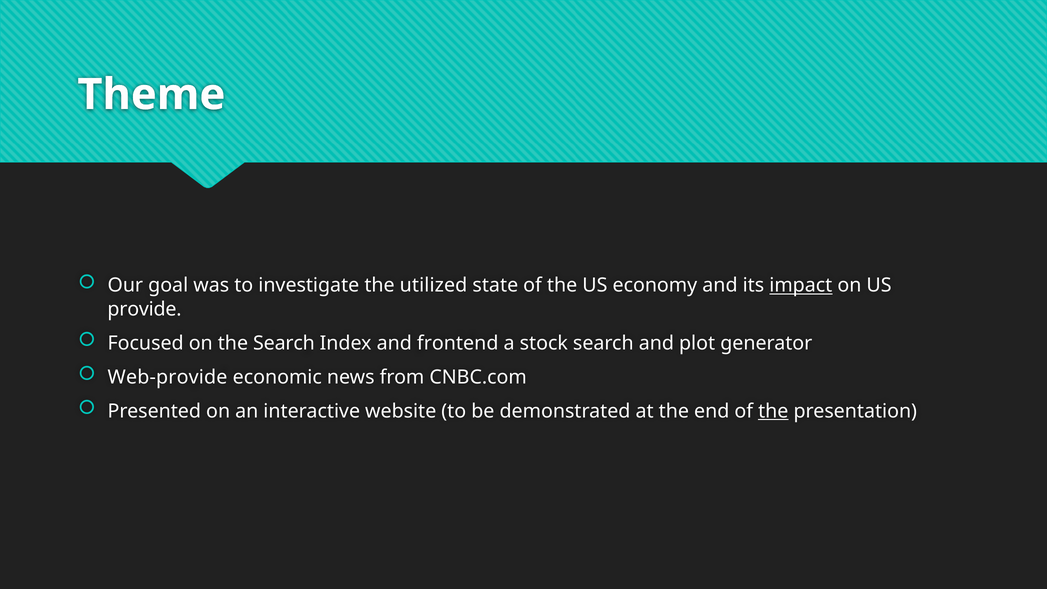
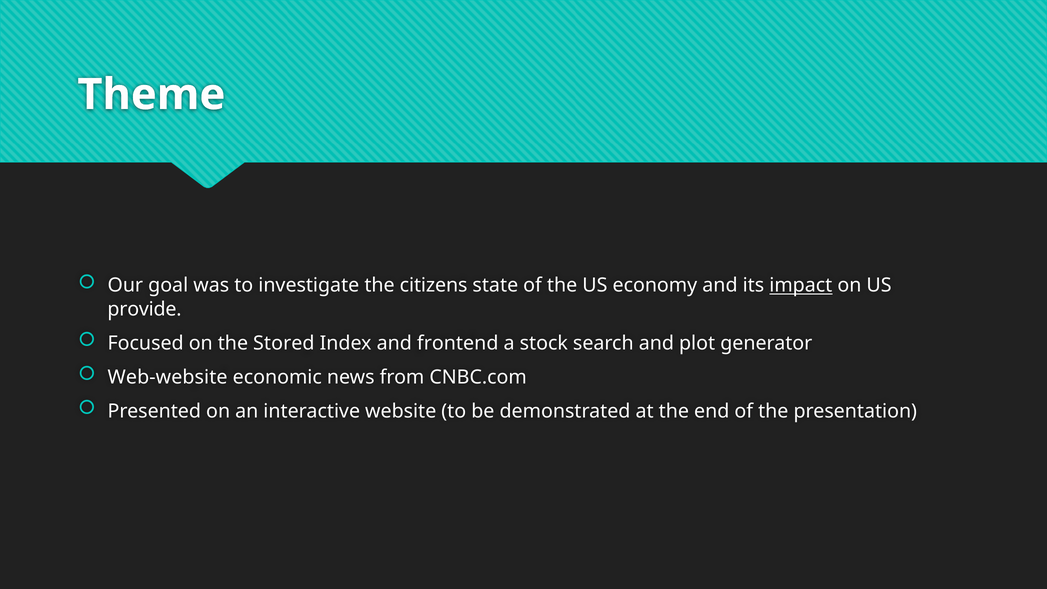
utilized: utilized -> citizens
the Search: Search -> Stored
Web-provide: Web-provide -> Web-website
the at (773, 411) underline: present -> none
